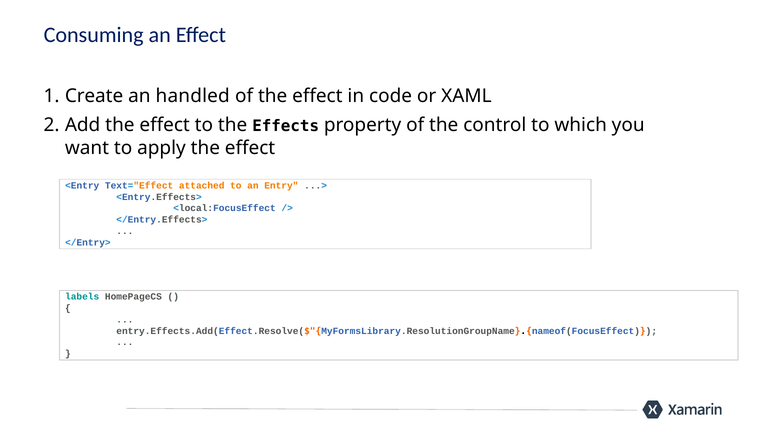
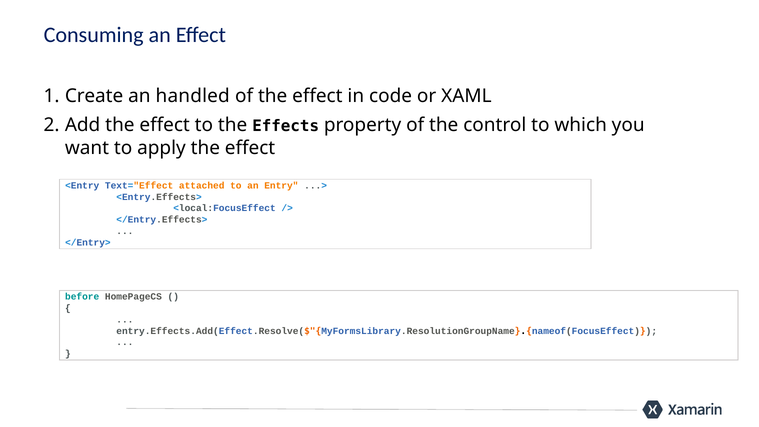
labels: labels -> before
